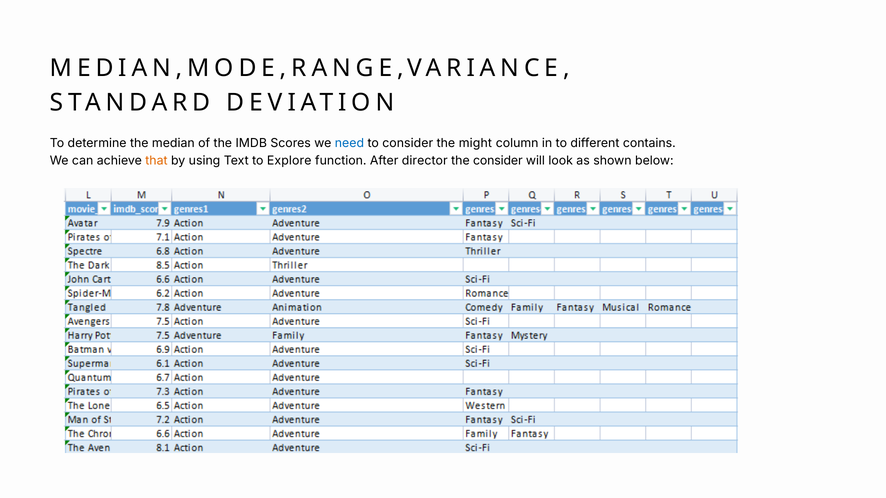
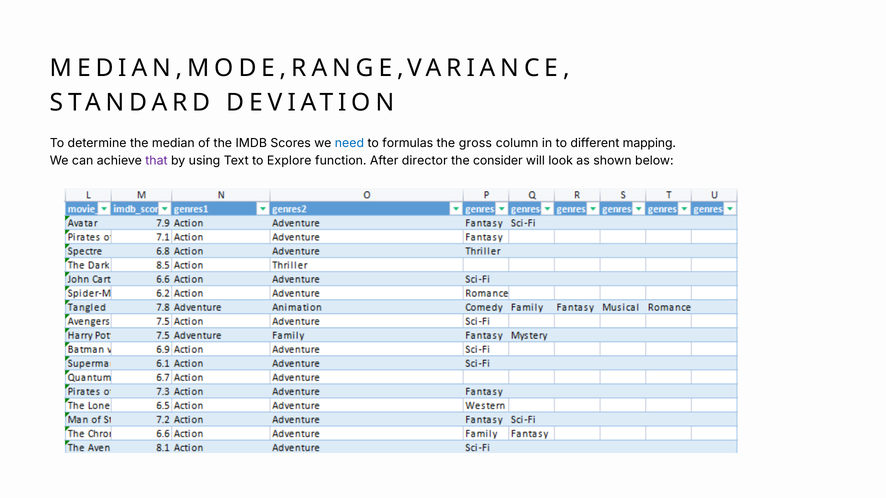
to consider: consider -> formulas
might: might -> gross
contains: contains -> mapping
that colour: orange -> purple
